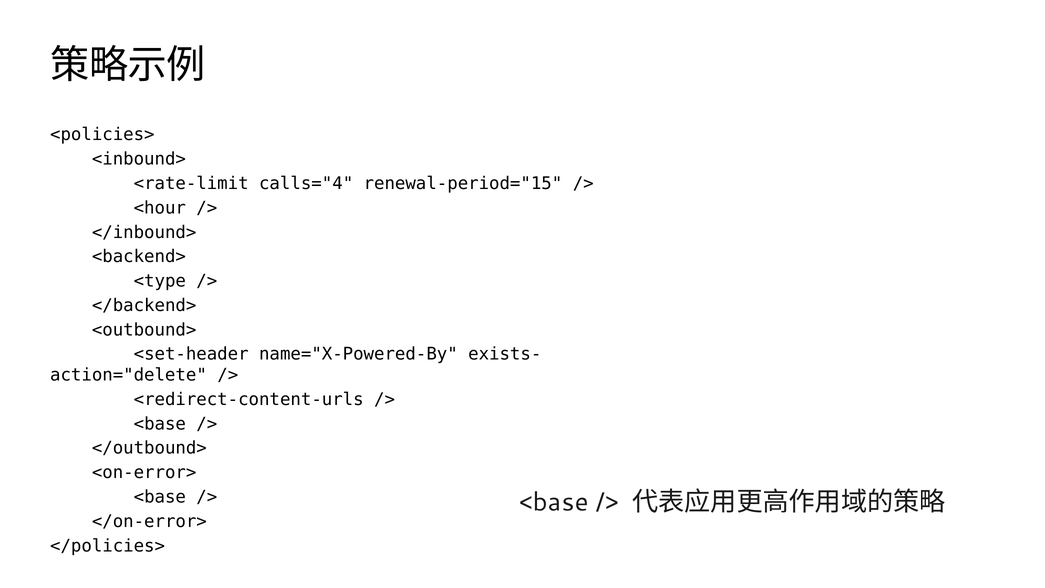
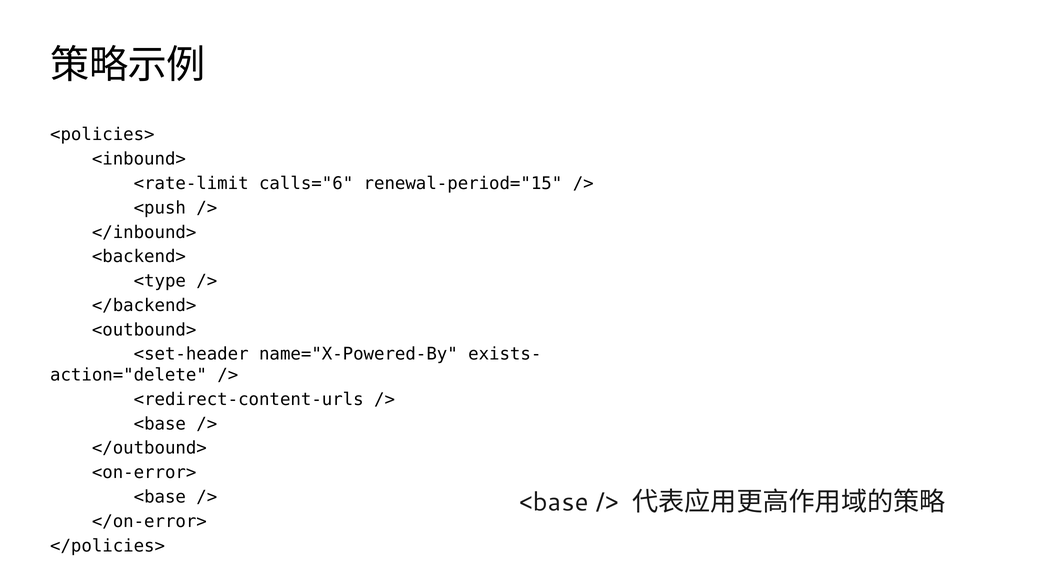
calls="4: calls="4 -> calls="6
<hour: <hour -> <push
